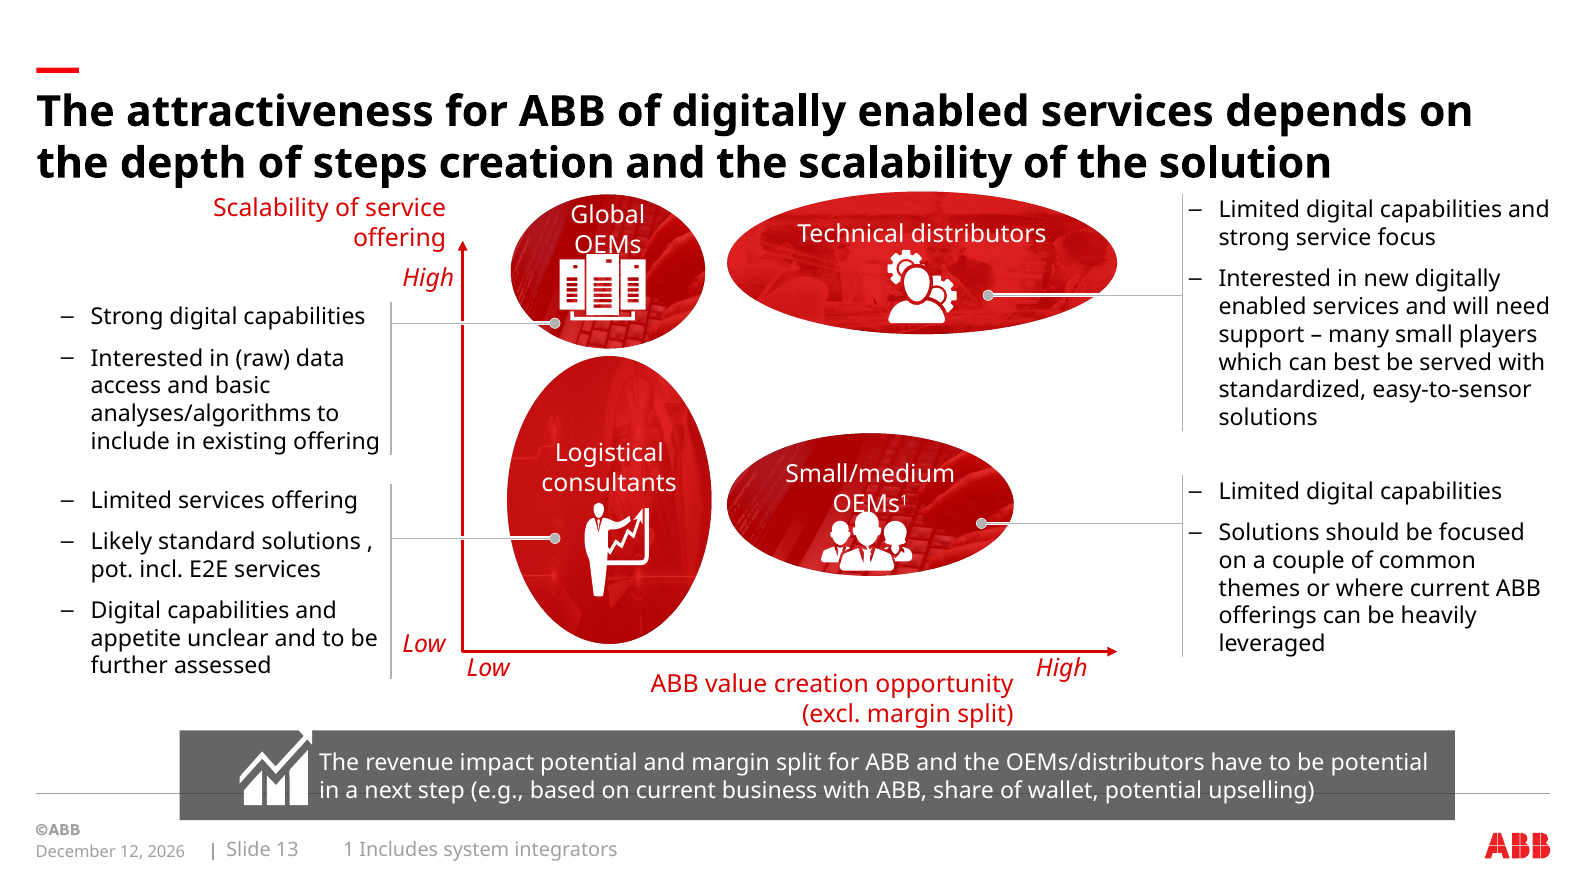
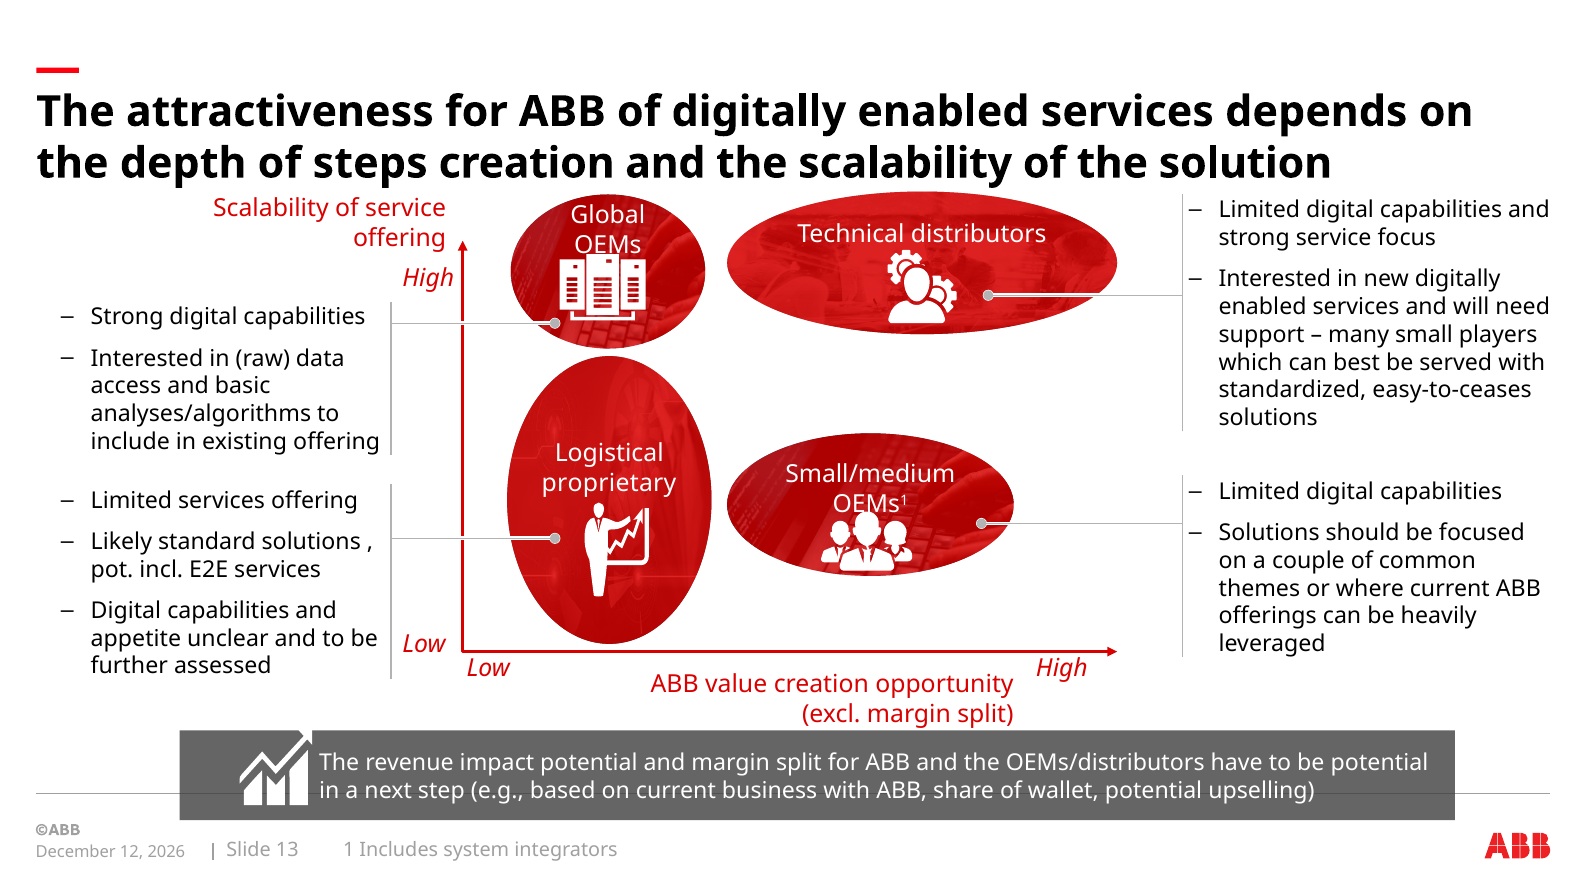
easy-to-sensor: easy-to-sensor -> easy-to-ceases
consultants: consultants -> proprietary
